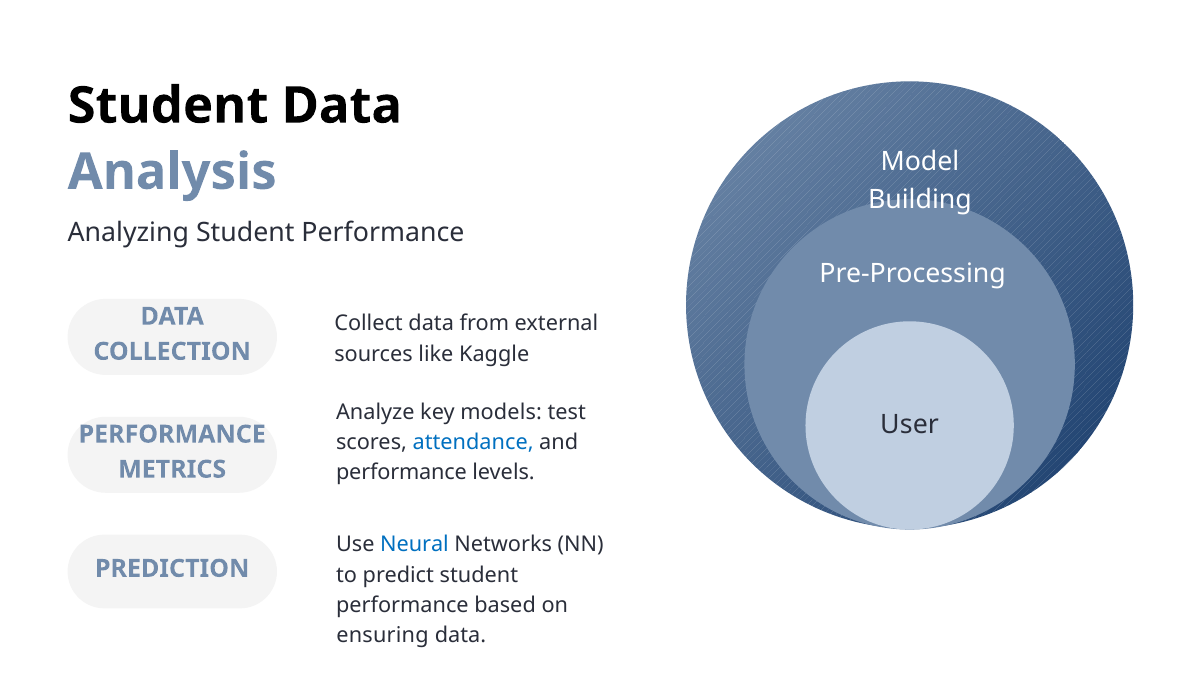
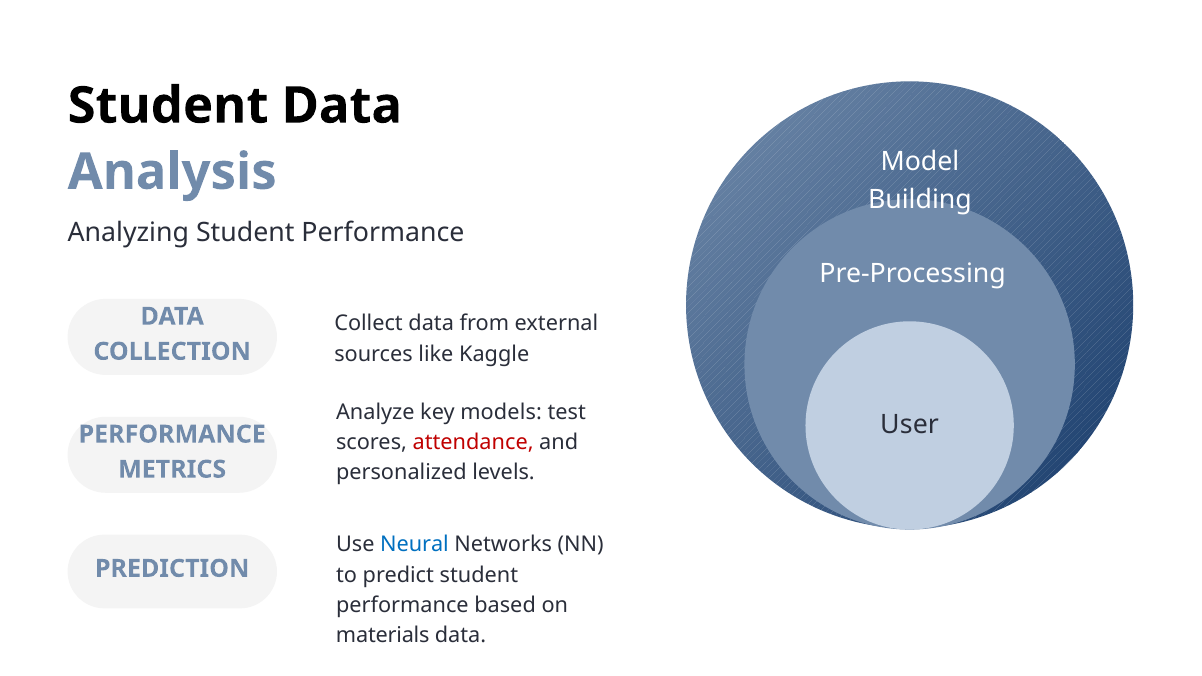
attendance colour: blue -> red
performance at (401, 473): performance -> personalized
ensuring: ensuring -> materials
